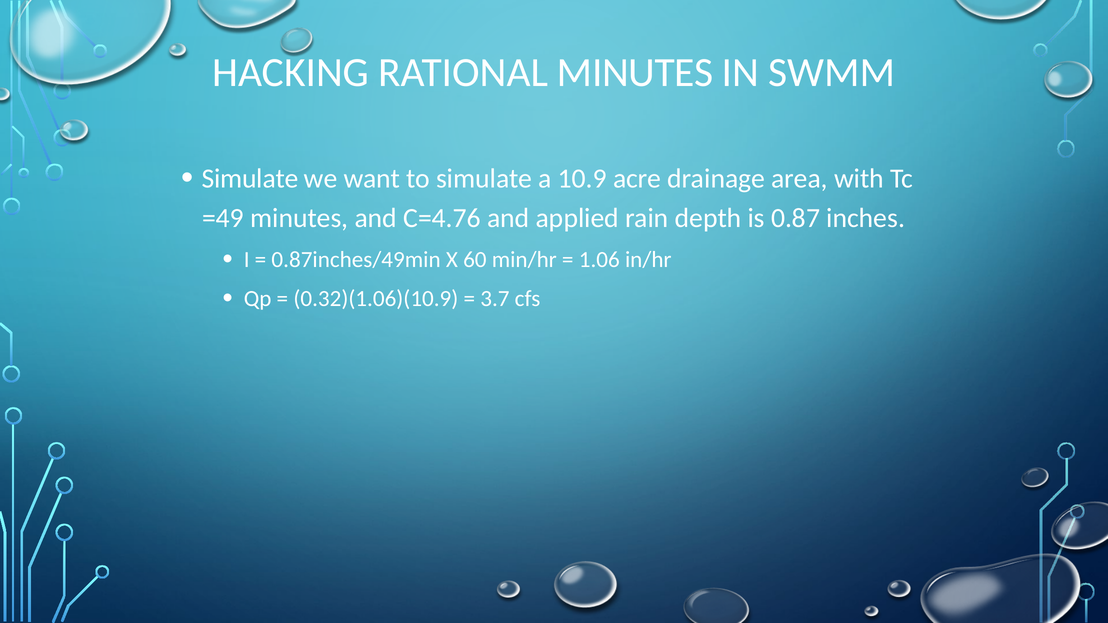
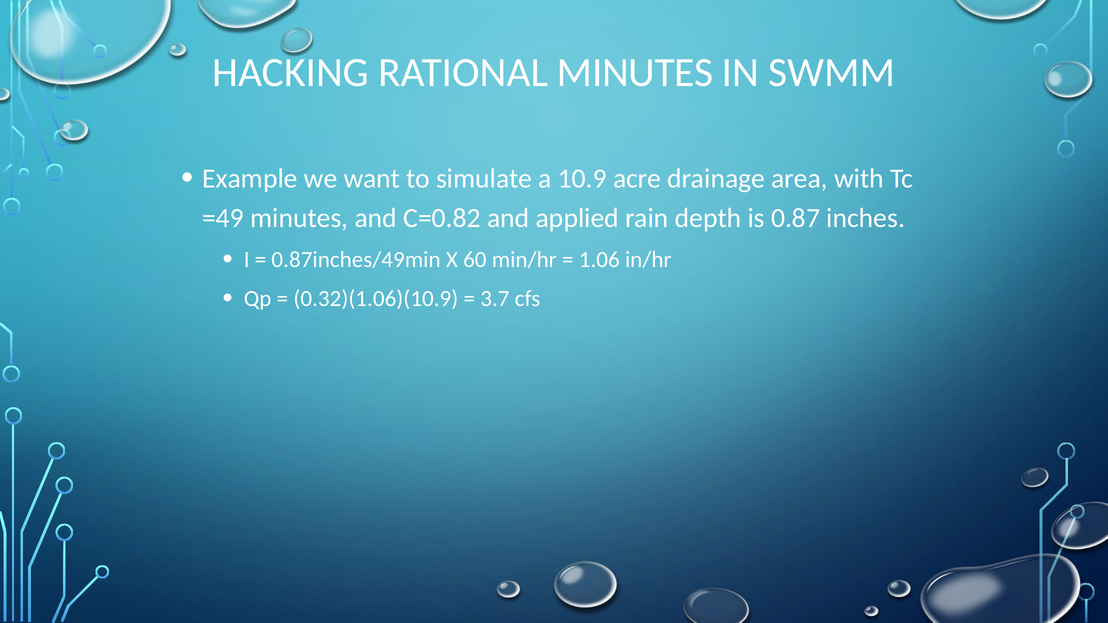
Simulate at (250, 179): Simulate -> Example
C=4.76: C=4.76 -> C=0.82
